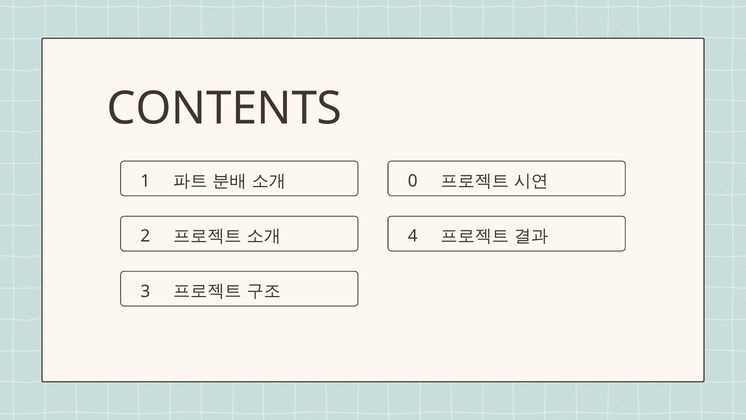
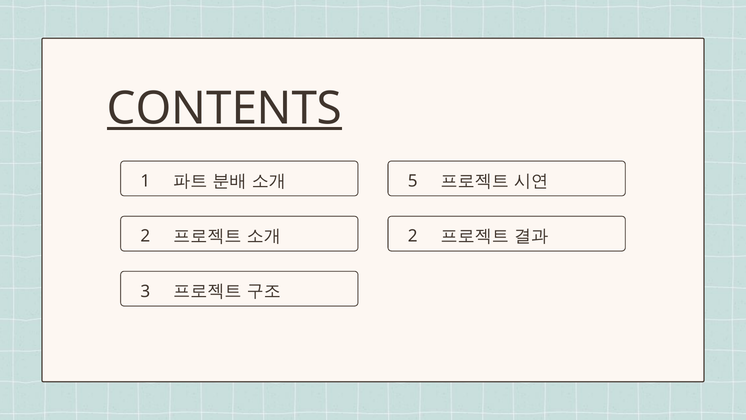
CONTENTS underline: none -> present
0: 0 -> 5
2 4: 4 -> 2
